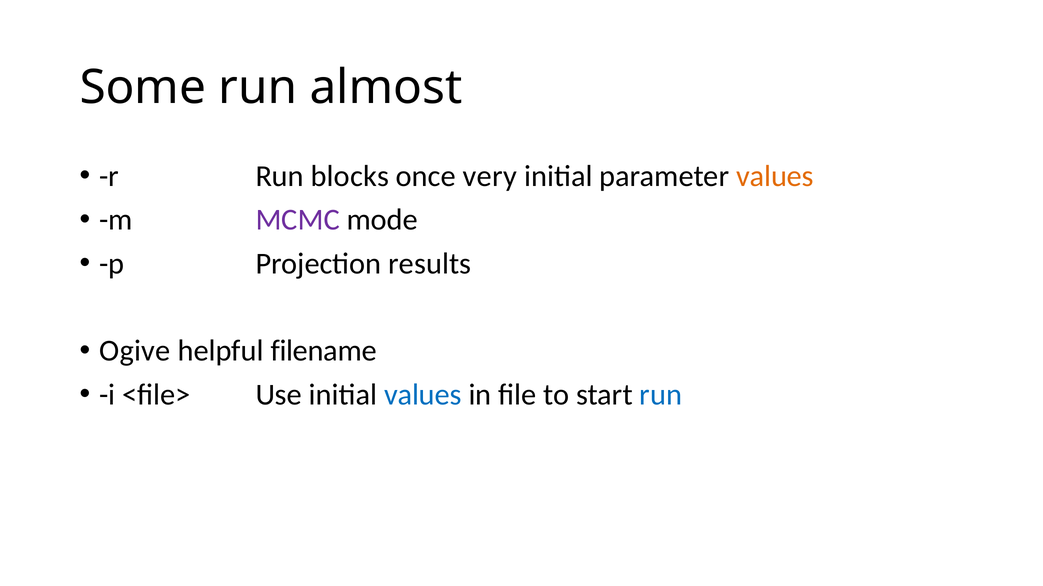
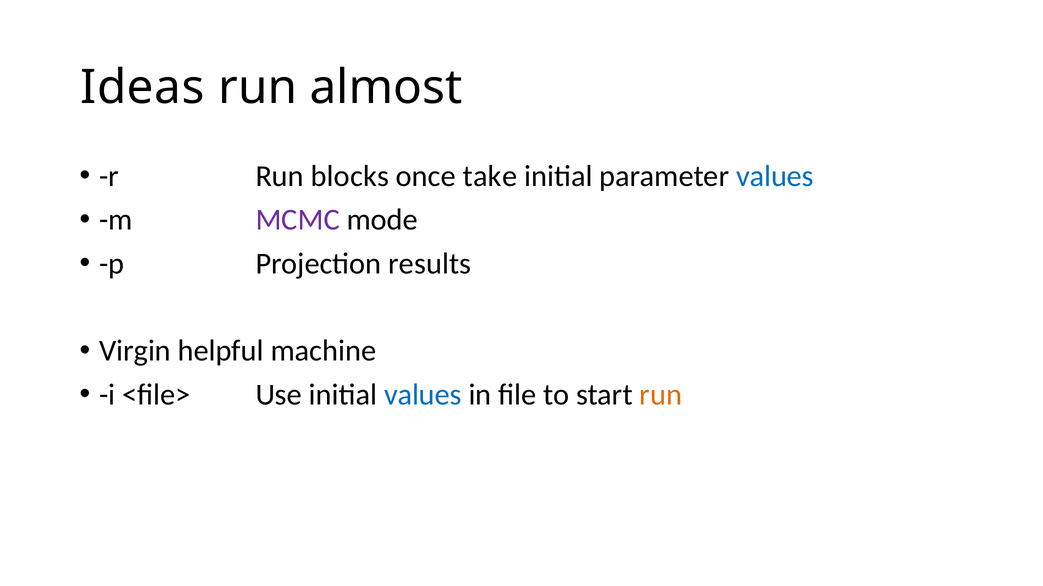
Some: Some -> Ideas
very: very -> take
values at (775, 176) colour: orange -> blue
Ogive: Ogive -> Virgin
filename: filename -> machine
run at (661, 395) colour: blue -> orange
